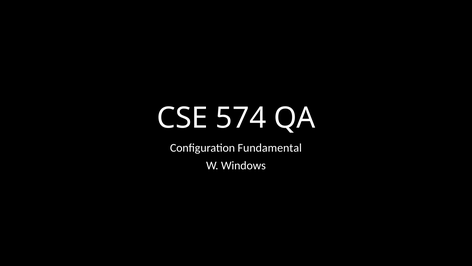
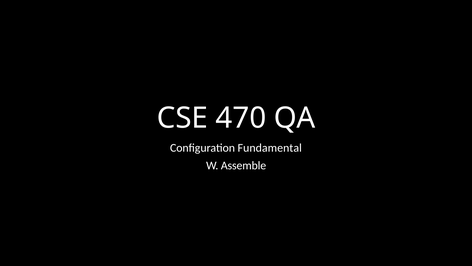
574: 574 -> 470
Windows: Windows -> Assemble
